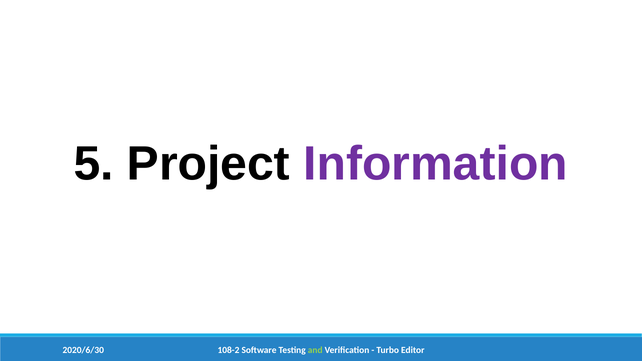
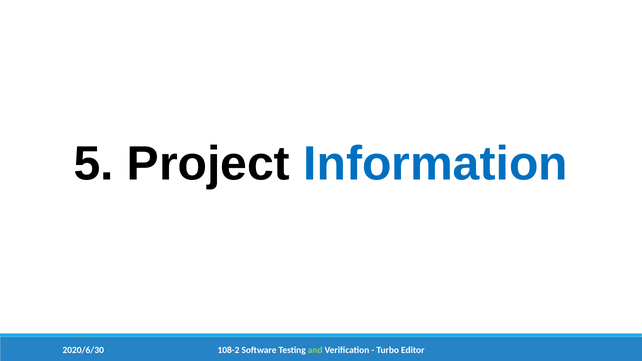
Information colour: purple -> blue
